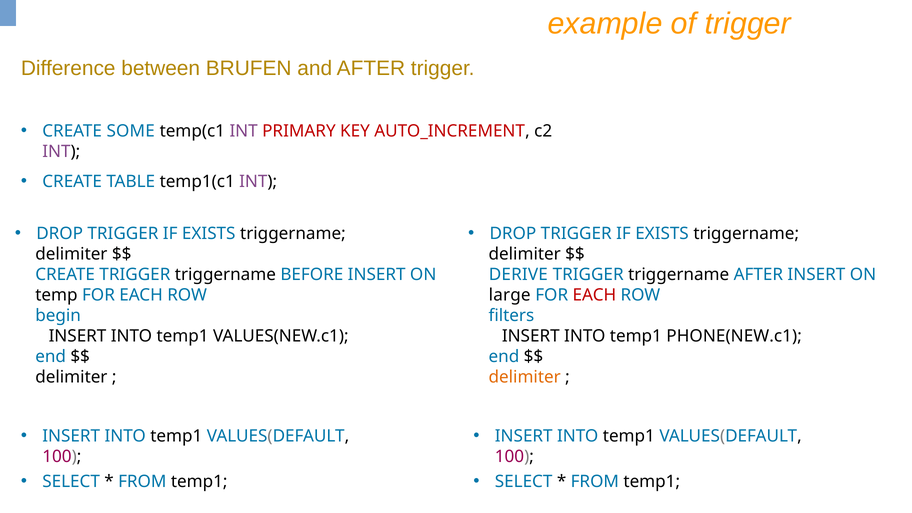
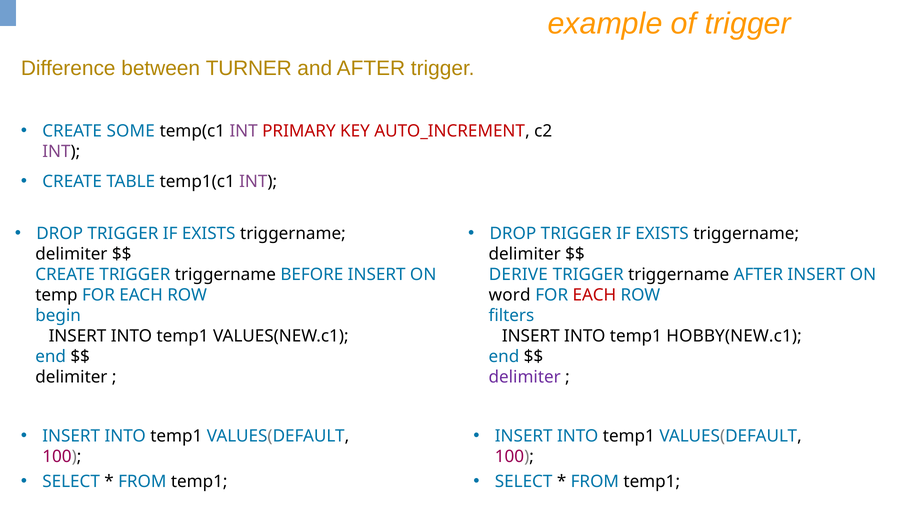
BRUFEN: BRUFEN -> TURNER
large: large -> word
PHONE(NEW.c1: PHONE(NEW.c1 -> HOBBY(NEW.c1
delimiter at (525, 377) colour: orange -> purple
